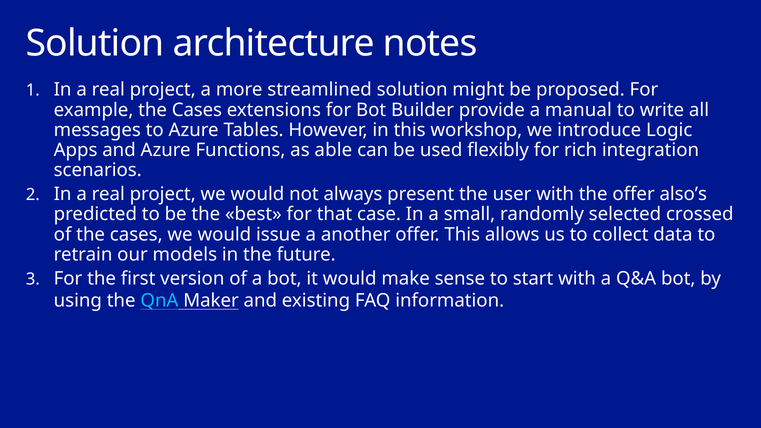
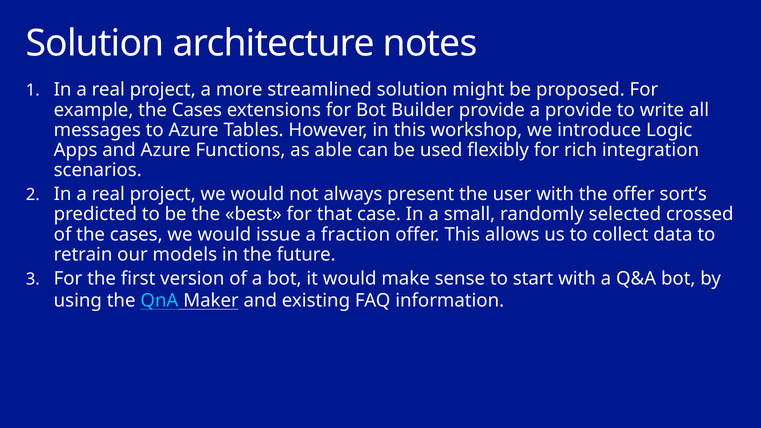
a manual: manual -> provide
also’s: also’s -> sort’s
another: another -> fraction
